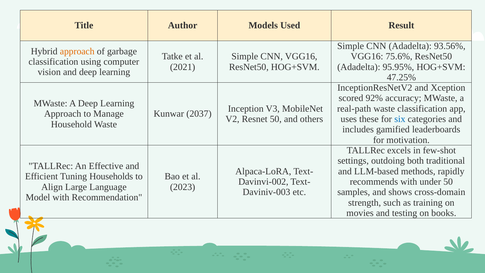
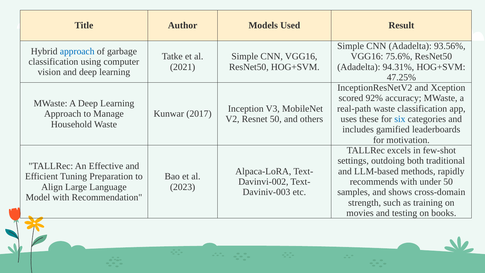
approach at (77, 51) colour: orange -> blue
95.95%: 95.95% -> 94.31%
2037: 2037 -> 2017
Households: Households -> Preparation
